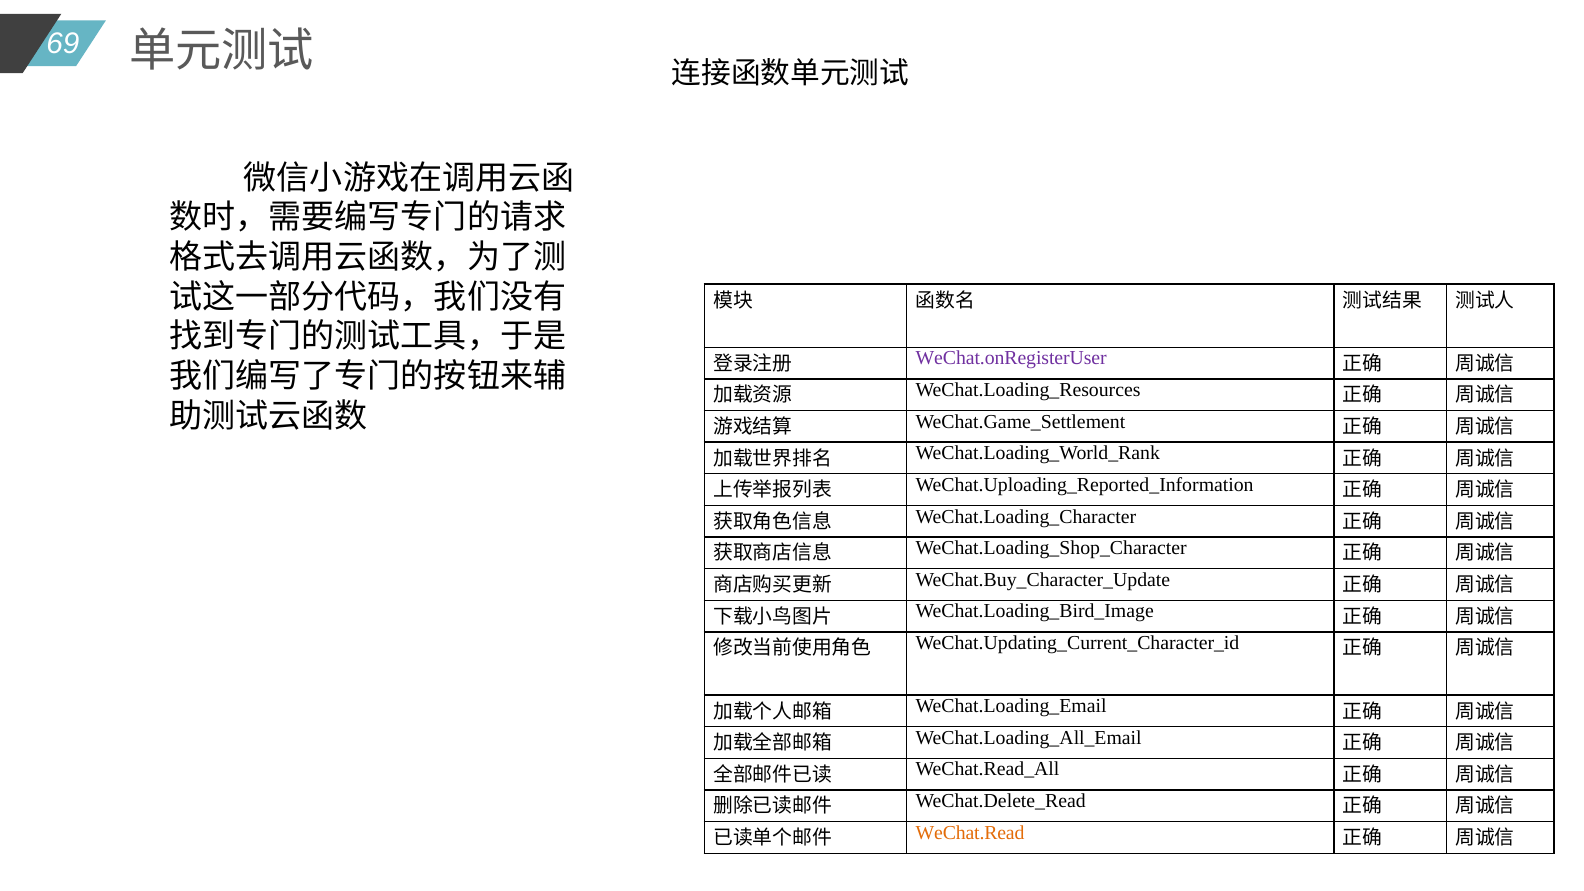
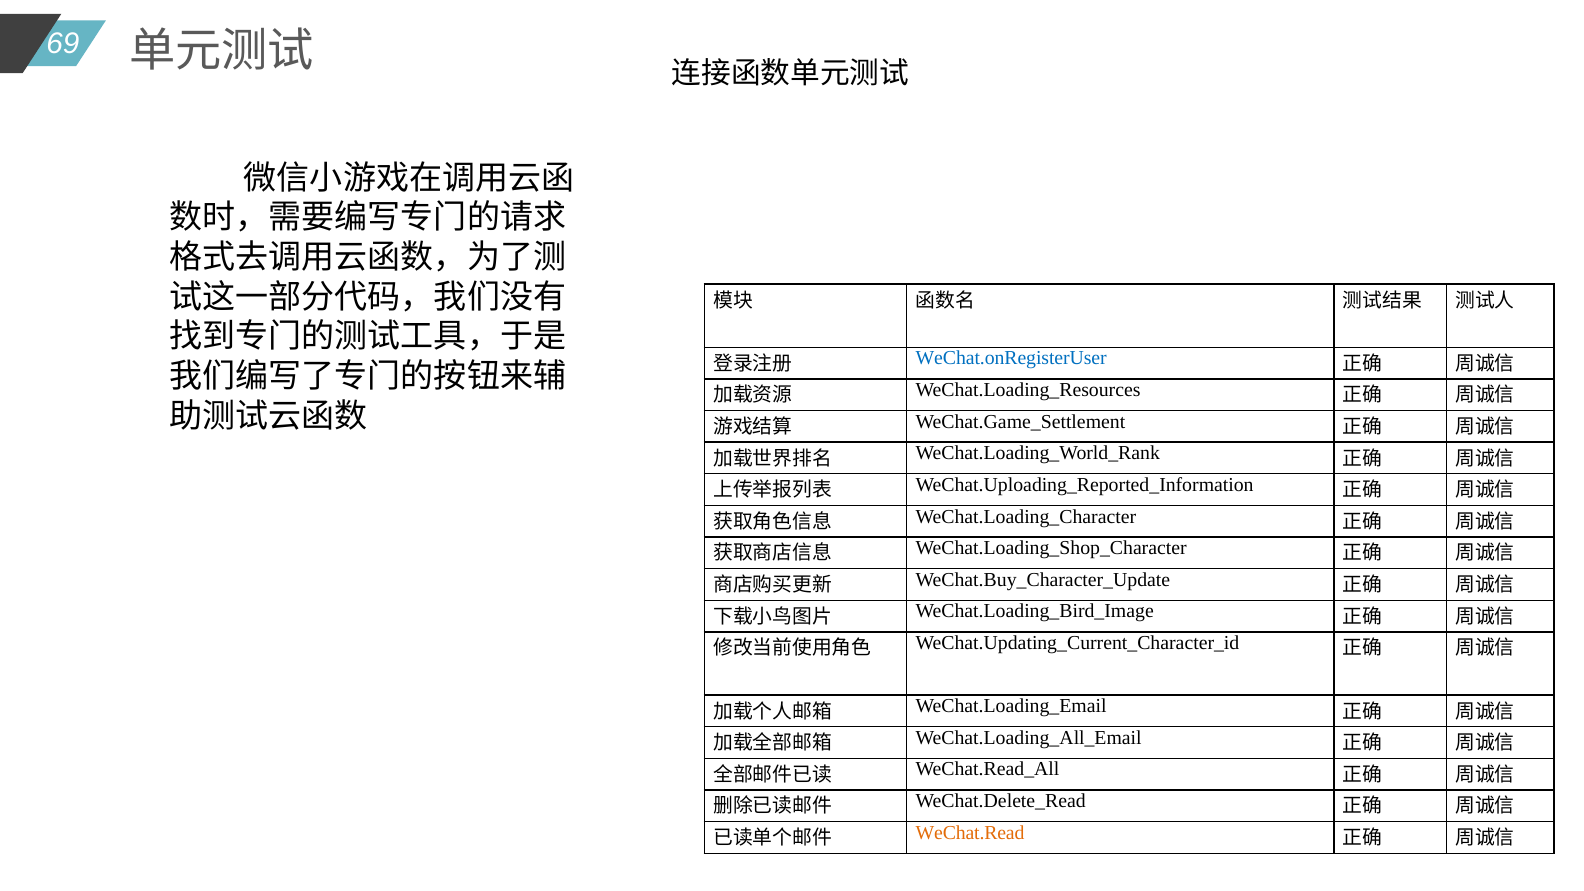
WeChat.onRegisterUser colour: purple -> blue
